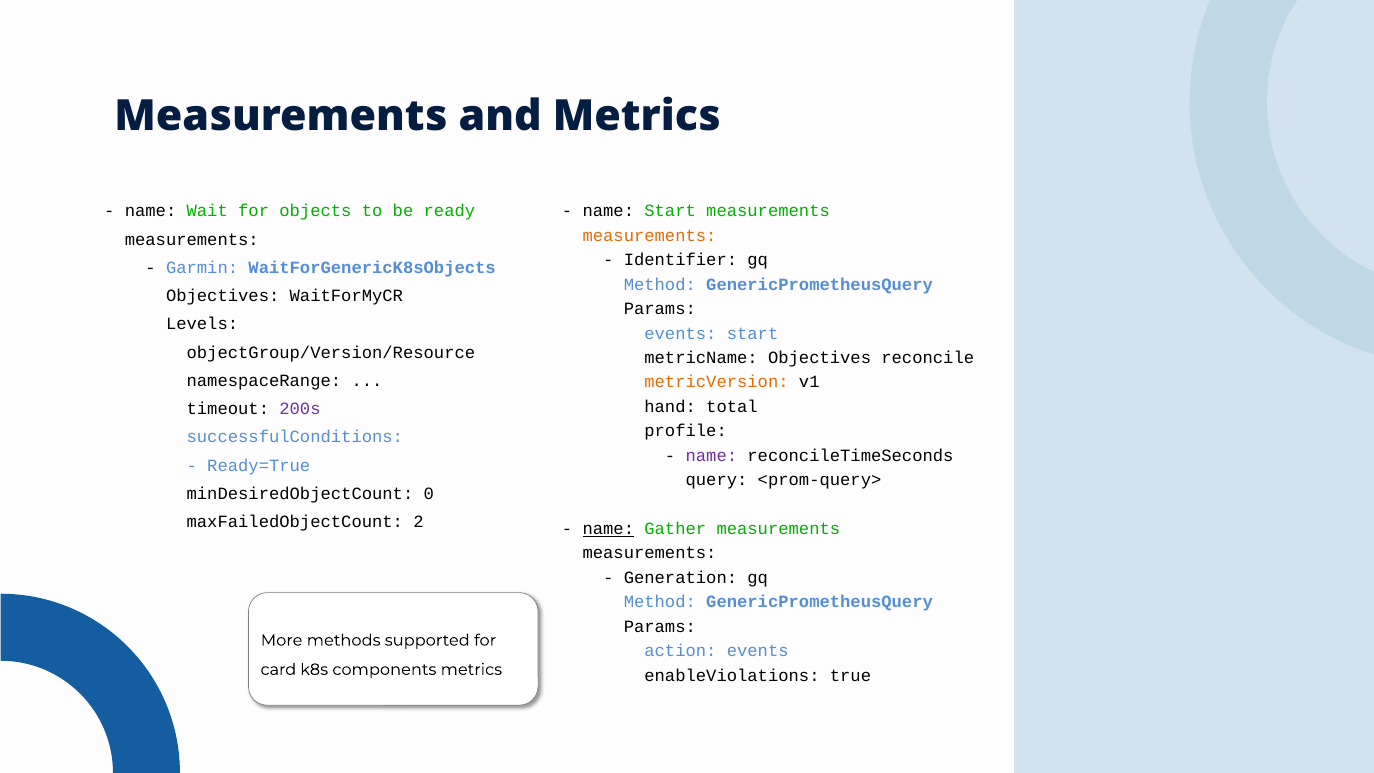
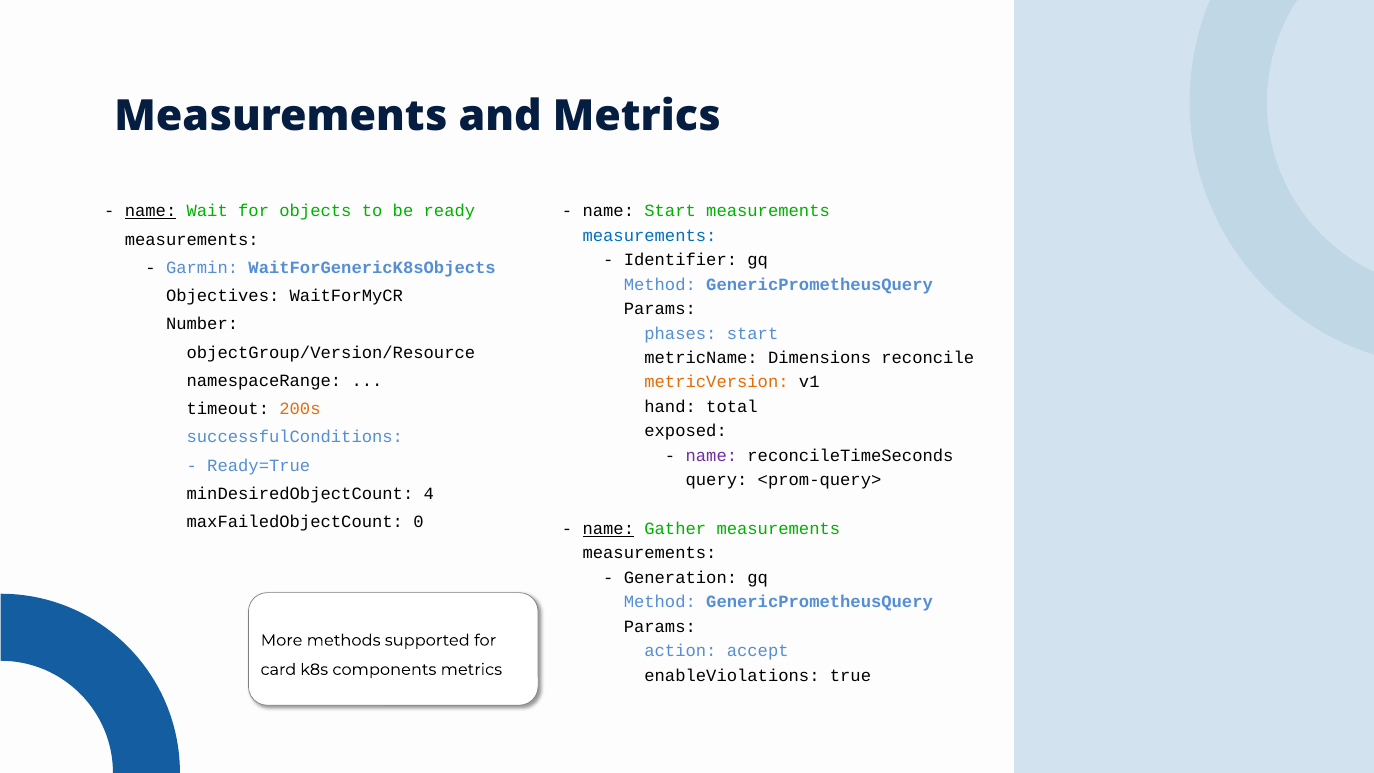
name at (151, 211) underline: none -> present
measurements at (650, 236) colour: orange -> blue
Levels: Levels -> Number
events at (680, 333): events -> phases
metricName Objectives: Objectives -> Dimensions
200s colour: purple -> orange
profile: profile -> exposed
0: 0 -> 4
2: 2 -> 0
action events: events -> accept
